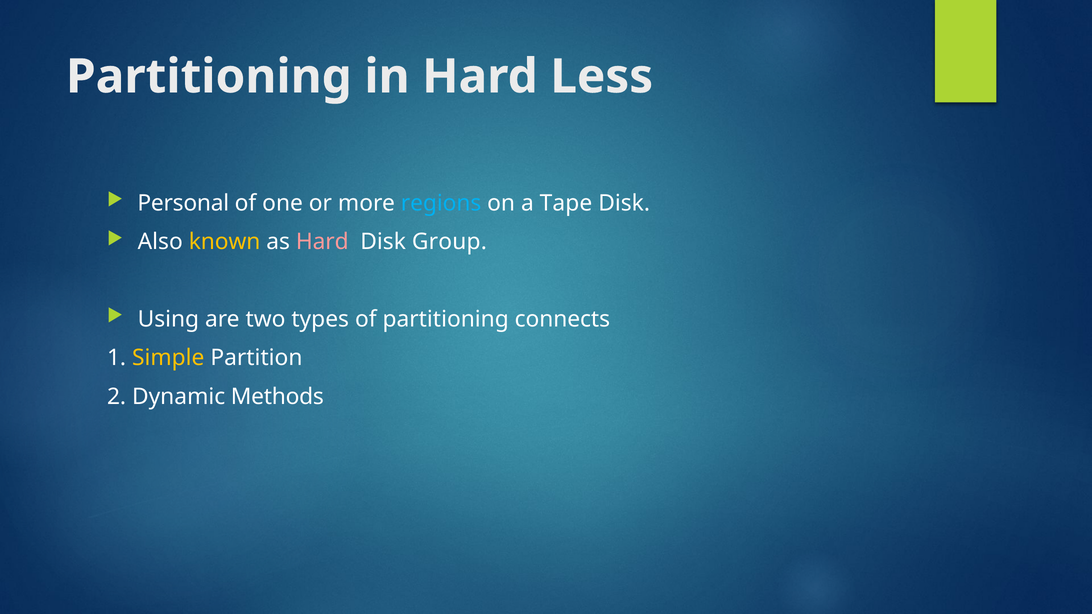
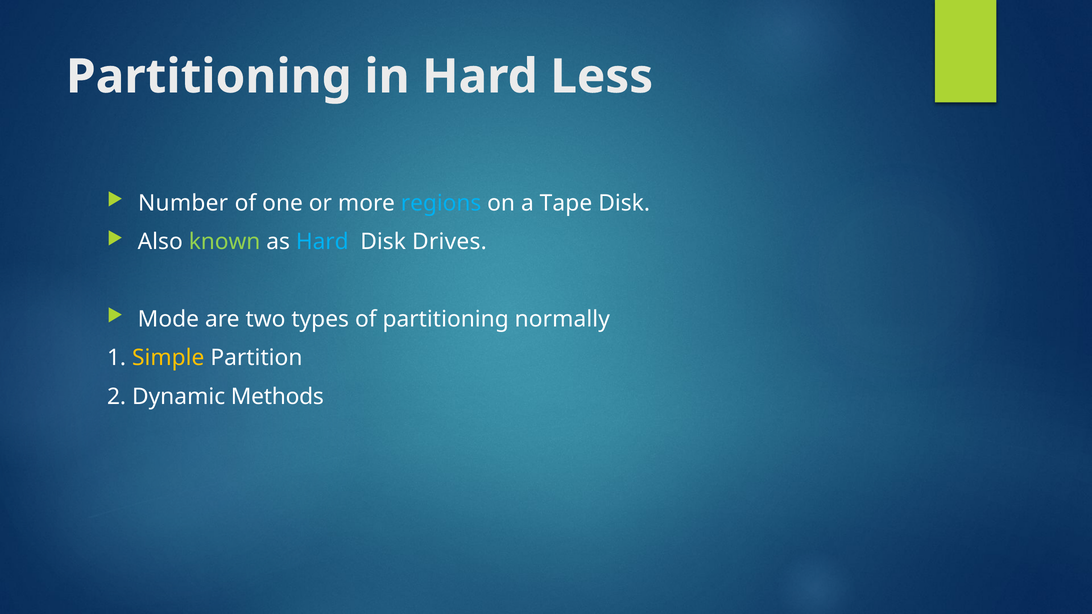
Personal: Personal -> Number
known colour: yellow -> light green
Hard at (322, 242) colour: pink -> light blue
Group: Group -> Drives
Using: Using -> Mode
connects: connects -> normally
